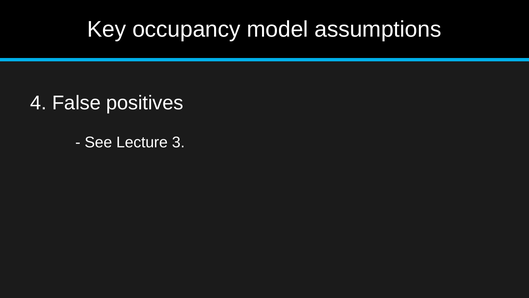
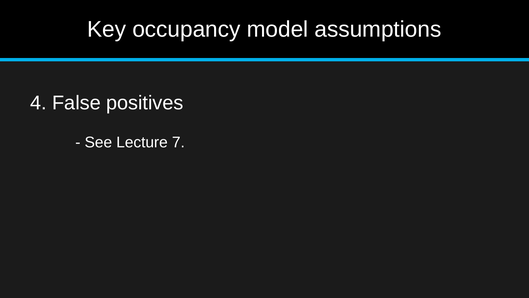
3: 3 -> 7
